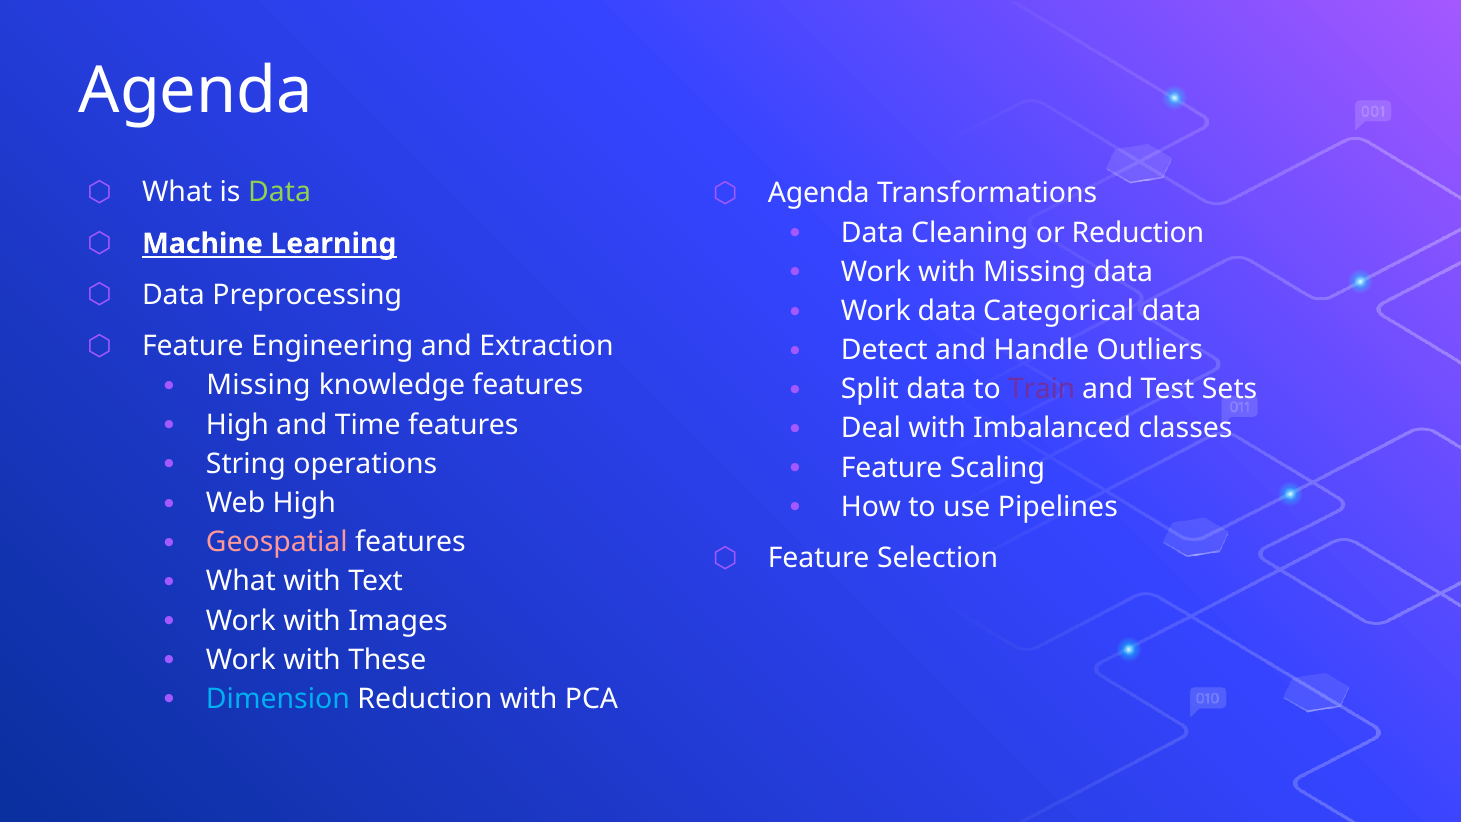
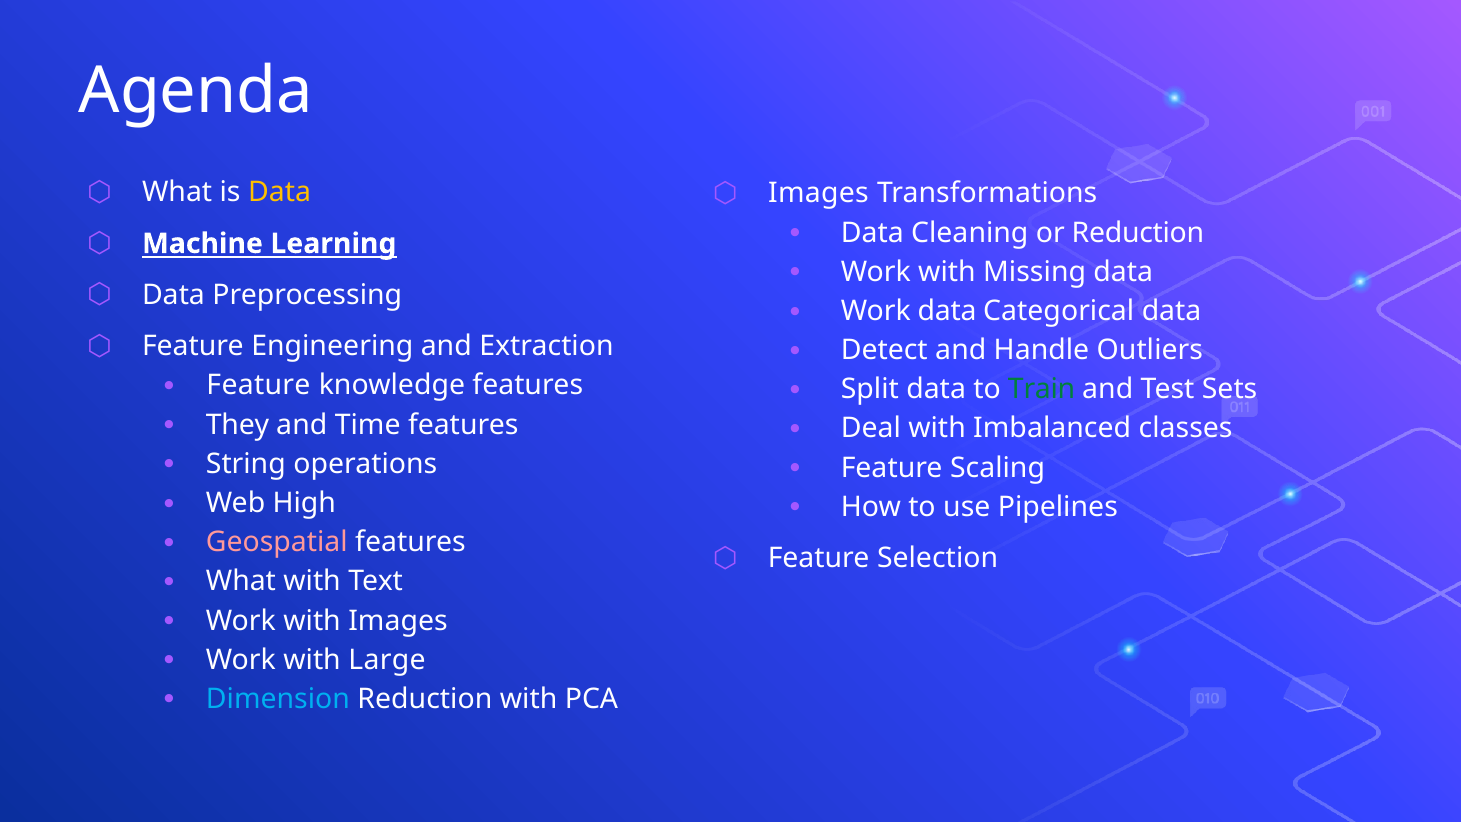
Data at (280, 192) colour: light green -> yellow
Agenda at (819, 193): Agenda -> Images
Missing at (258, 385): Missing -> Feature
Train colour: purple -> green
High at (237, 425): High -> They
These: These -> Large
